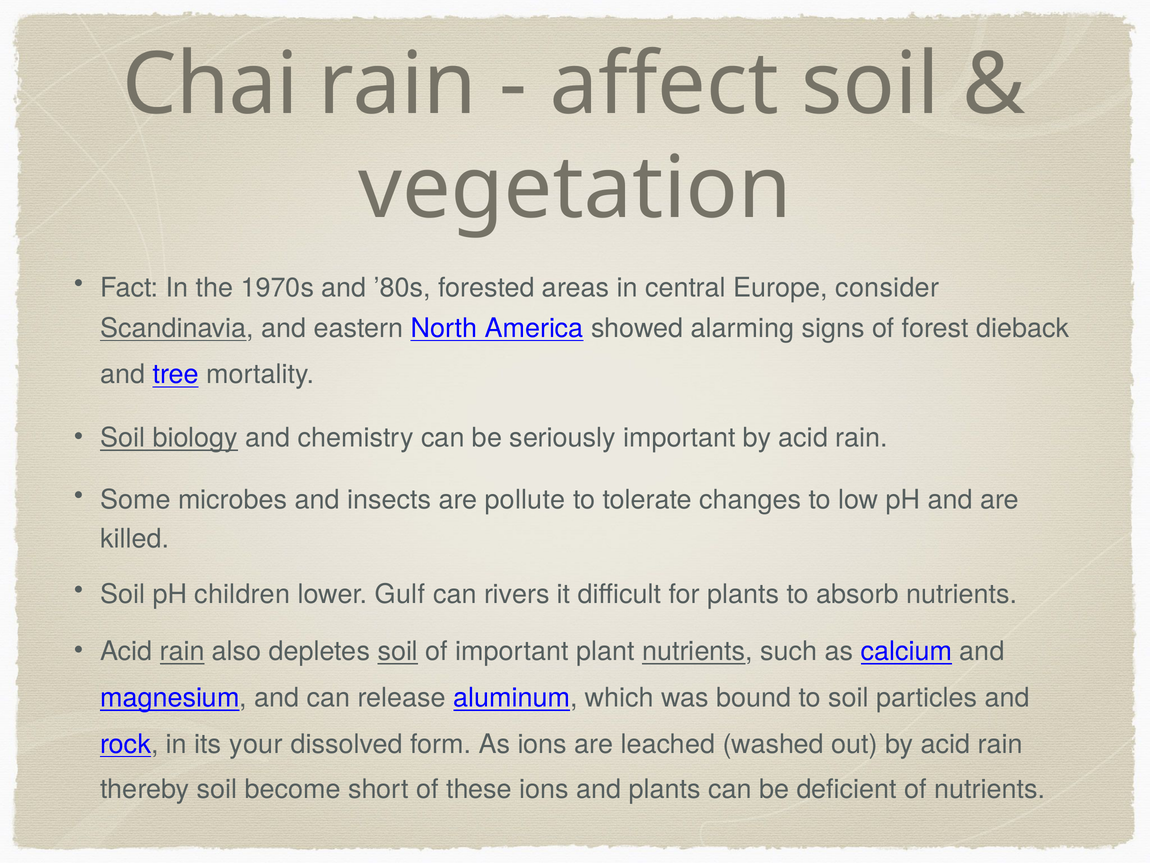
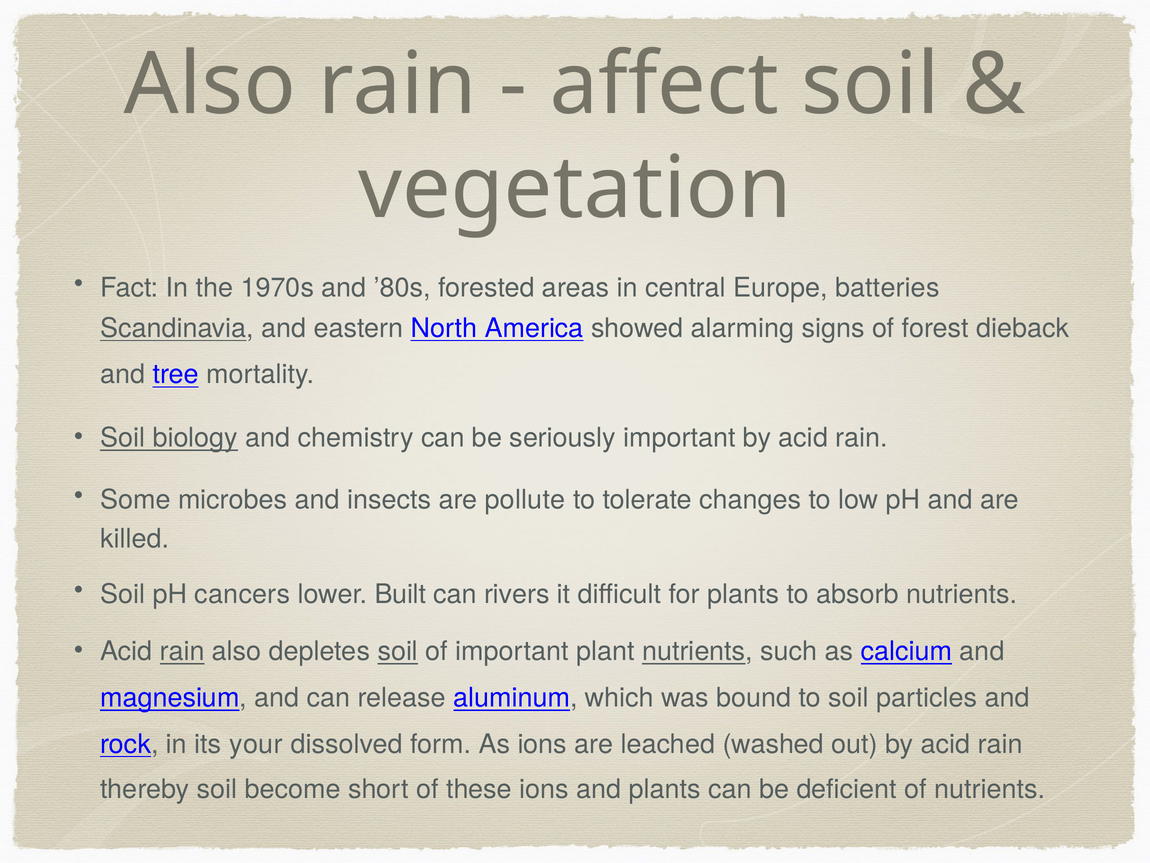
Chai at (210, 85): Chai -> Also
consider: consider -> batteries
children: children -> cancers
Gulf: Gulf -> Built
